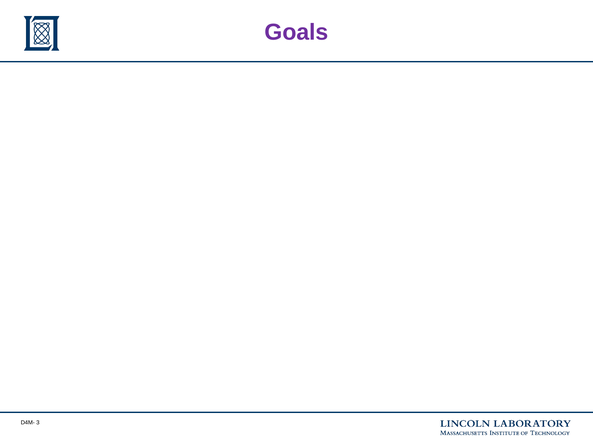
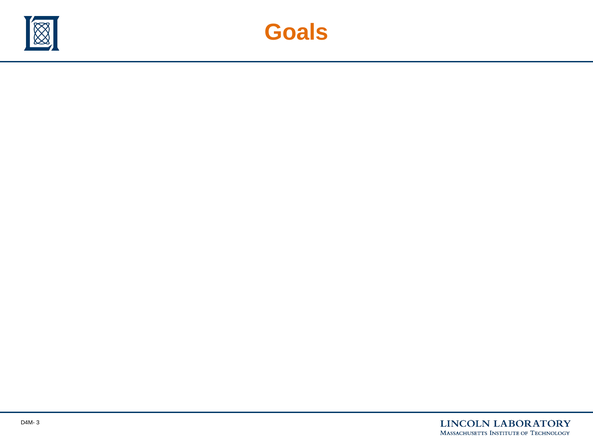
Goals colour: purple -> orange
